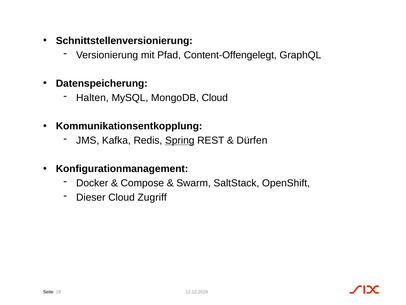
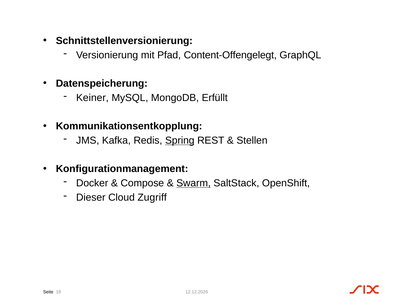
Halten: Halten -> Keiner
MongoDB Cloud: Cloud -> Erfüllt
Dürfen: Dürfen -> Stellen
Swarm underline: none -> present
